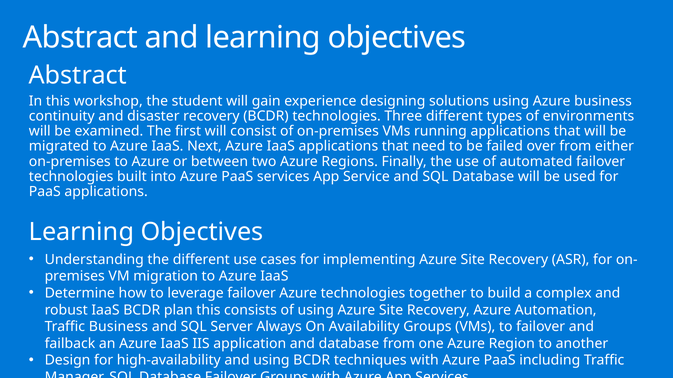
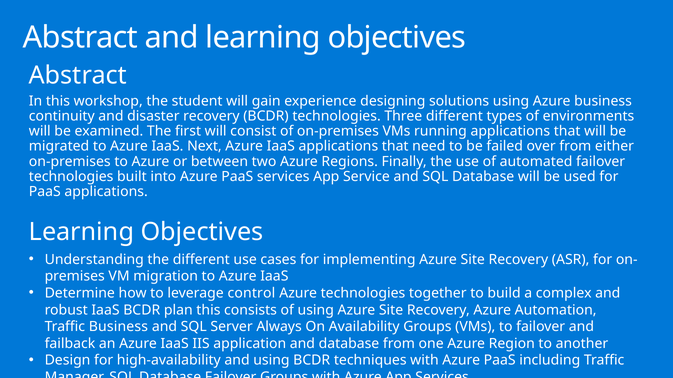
leverage failover: failover -> control
